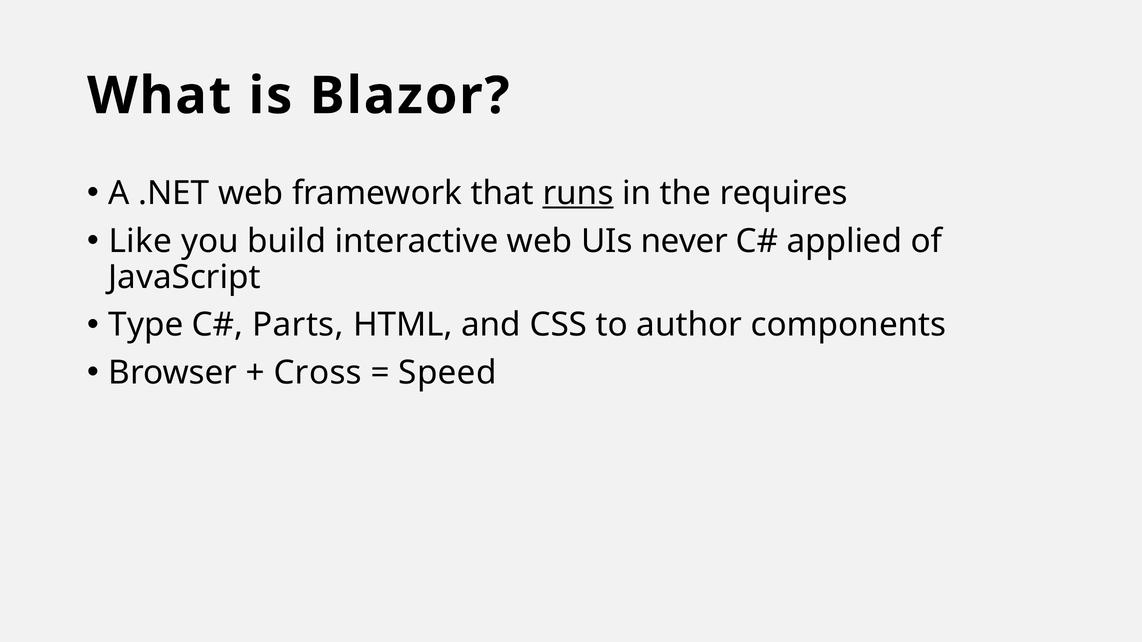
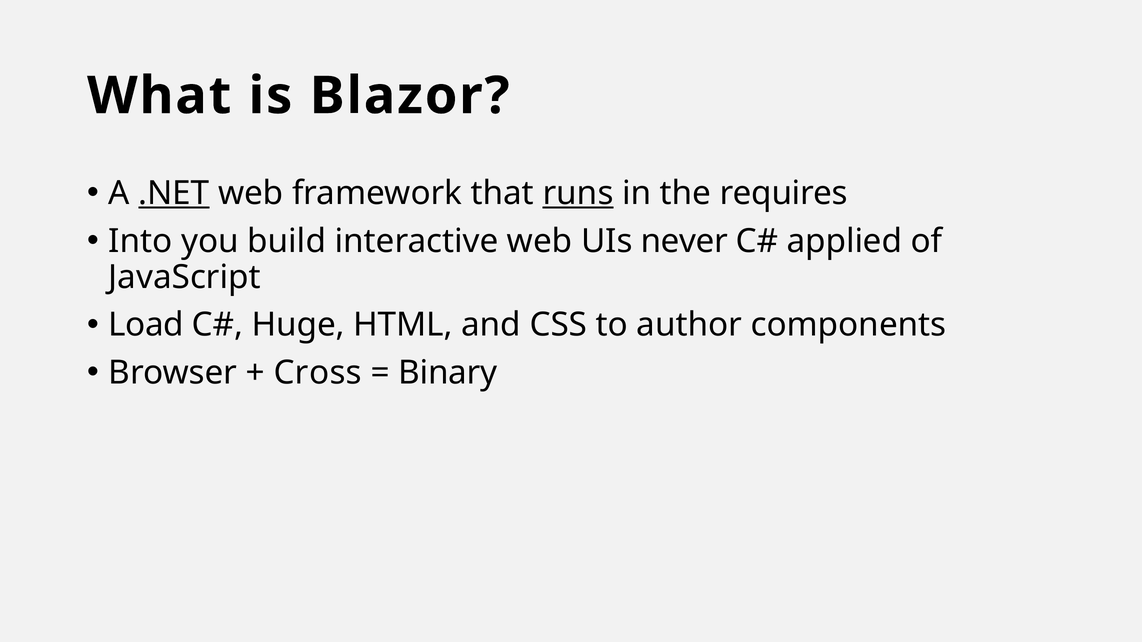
.NET underline: none -> present
Like: Like -> Into
Type: Type -> Load
Parts: Parts -> Huge
Speed: Speed -> Binary
